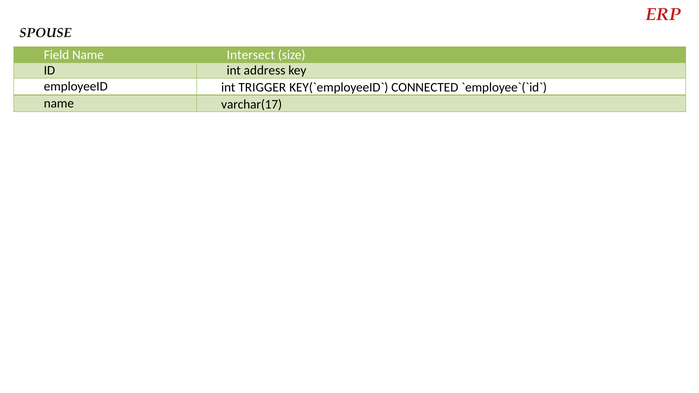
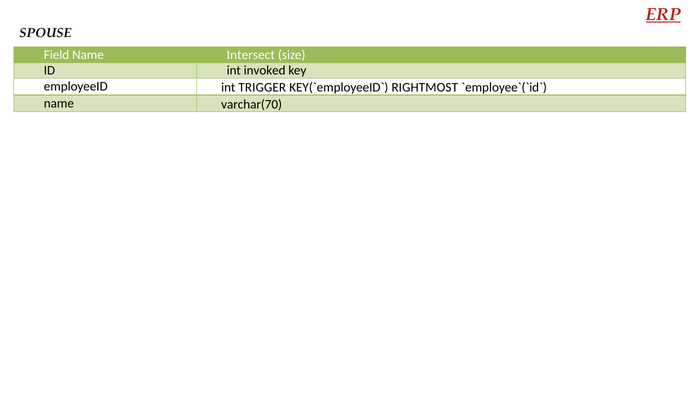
ERP underline: none -> present
address: address -> invoked
CONNECTED: CONNECTED -> RIGHTMOST
varchar(17: varchar(17 -> varchar(70
